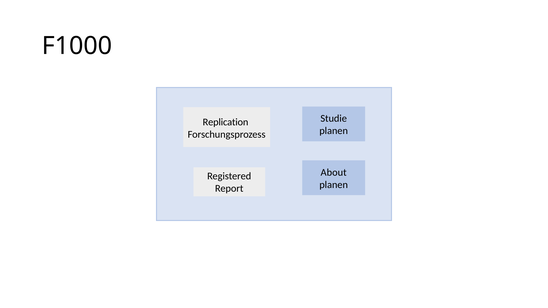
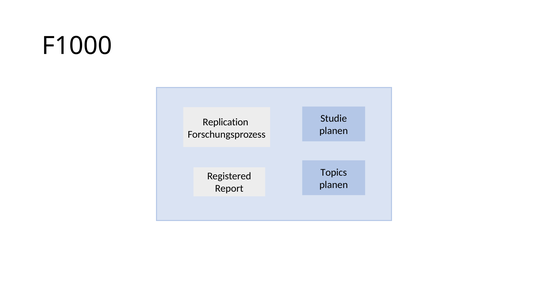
About: About -> Topics
